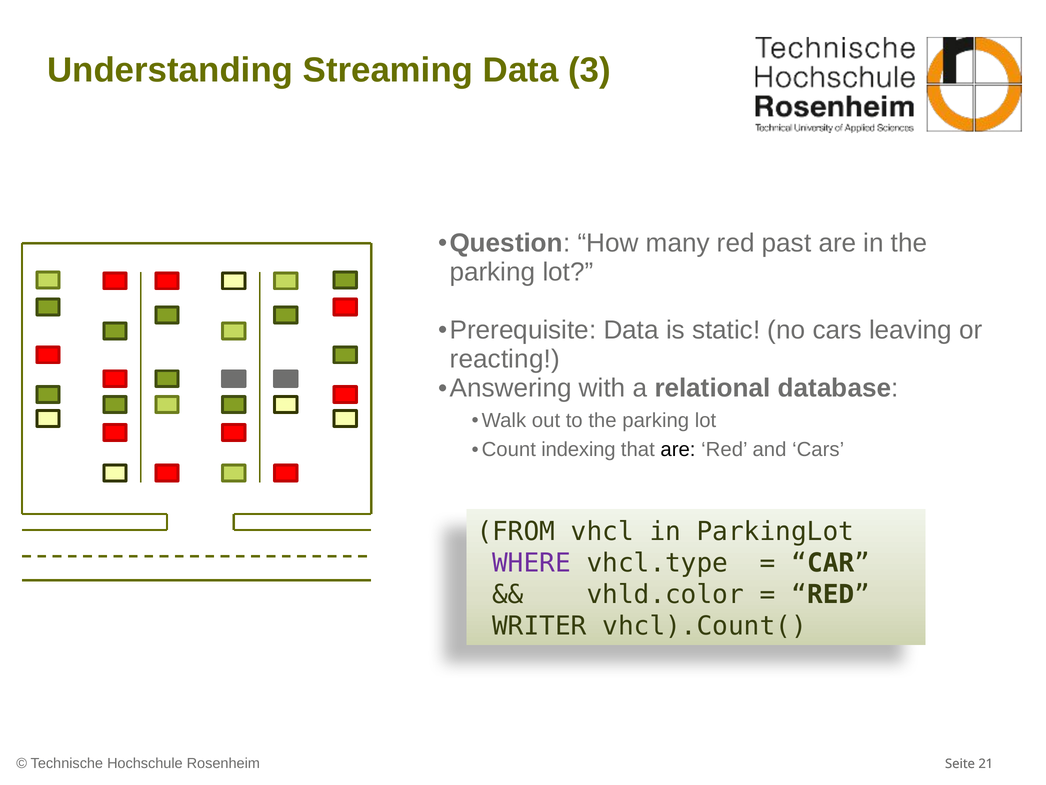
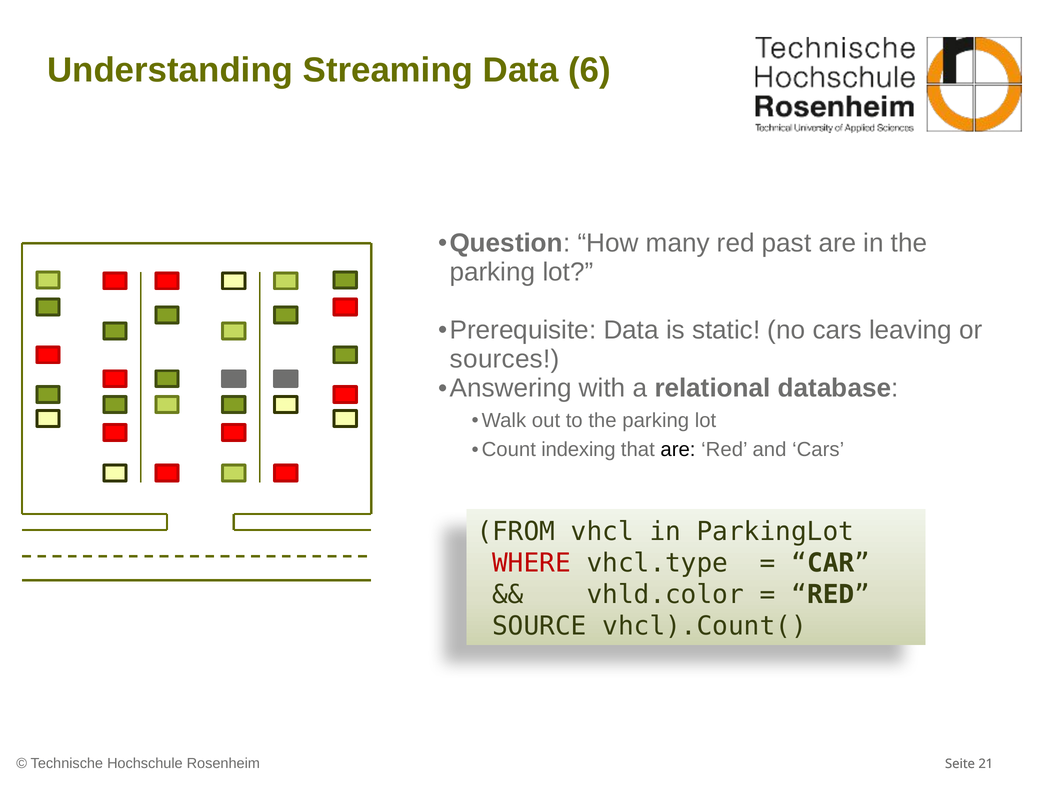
3: 3 -> 6
reacting: reacting -> sources
WHERE colour: purple -> red
WRITER: WRITER -> SOURCE
